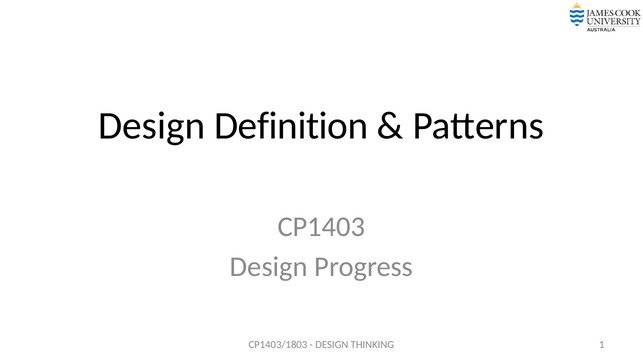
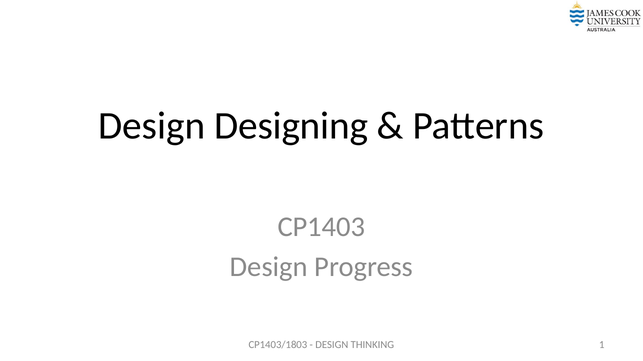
Definition: Definition -> Designing
